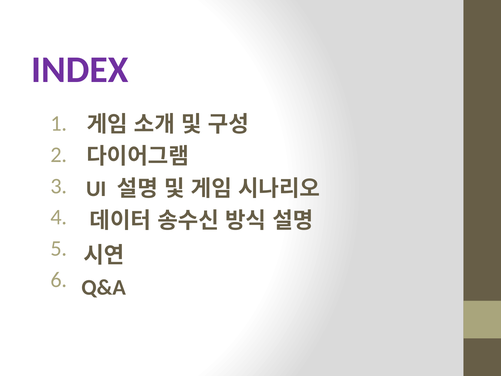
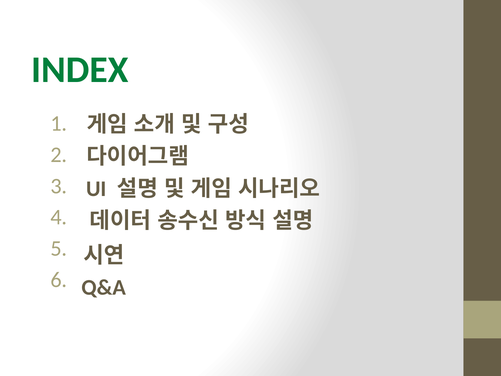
INDEX colour: purple -> green
